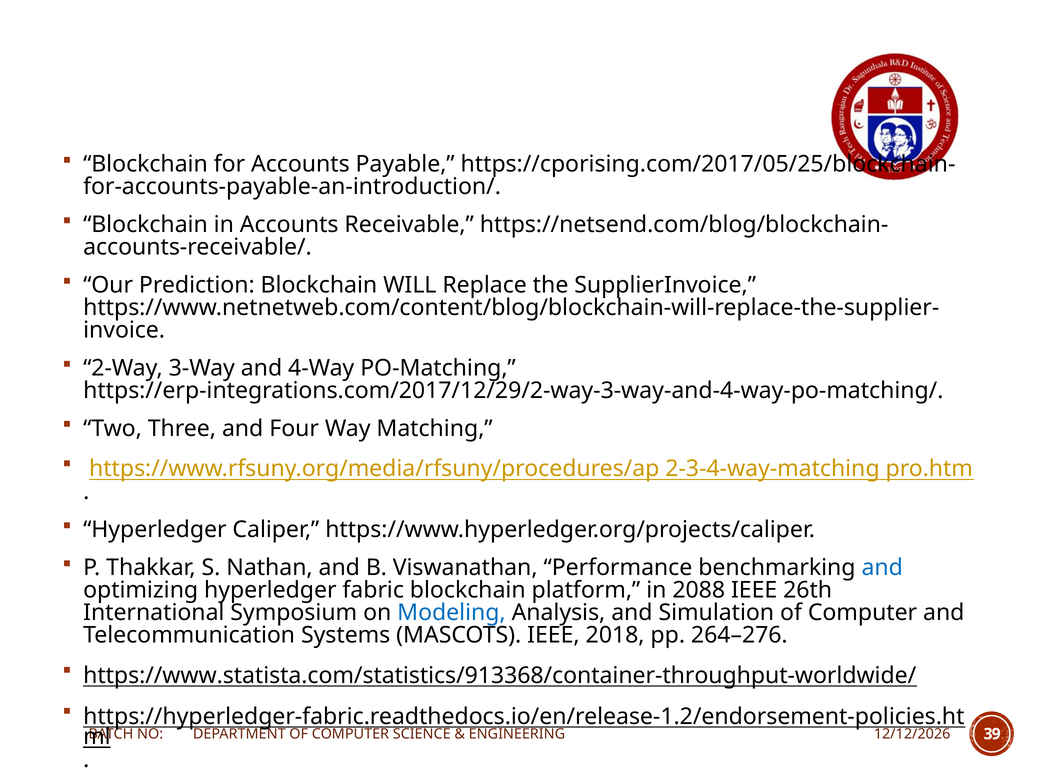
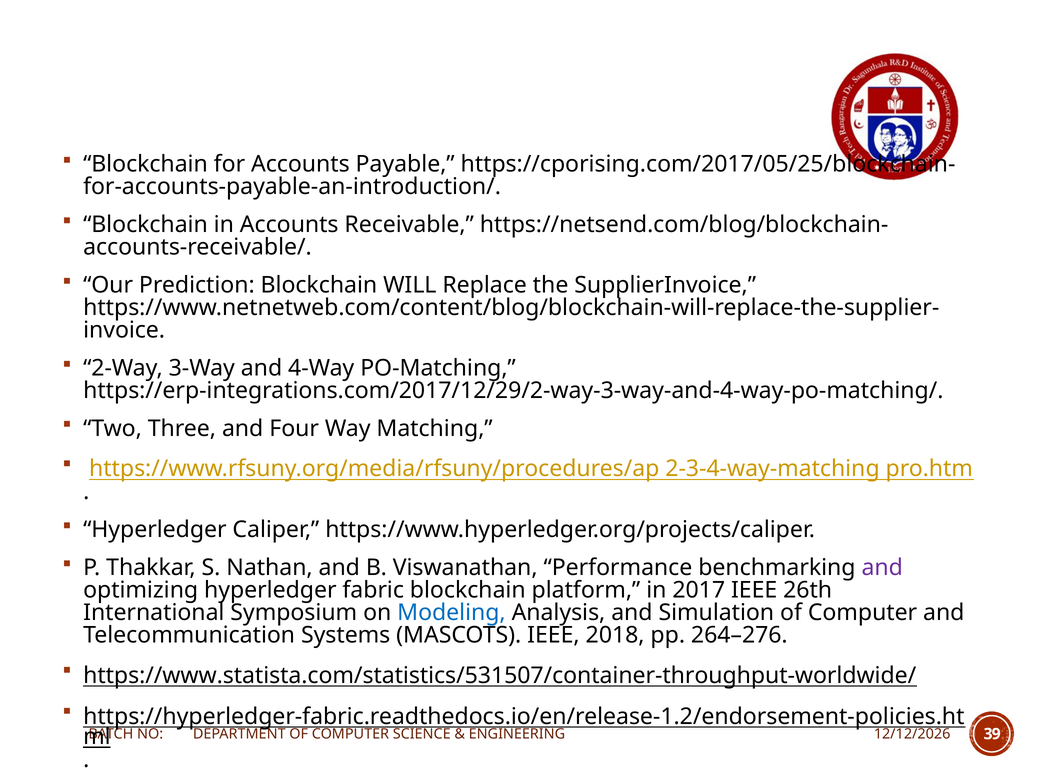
and at (882, 568) colour: blue -> purple
2088: 2088 -> 2017
https://www.statista.com/statistics/913368/container-throughput-worldwide/: https://www.statista.com/statistics/913368/container-throughput-worldwide/ -> https://www.statista.com/statistics/531507/container-throughput-worldwide/
